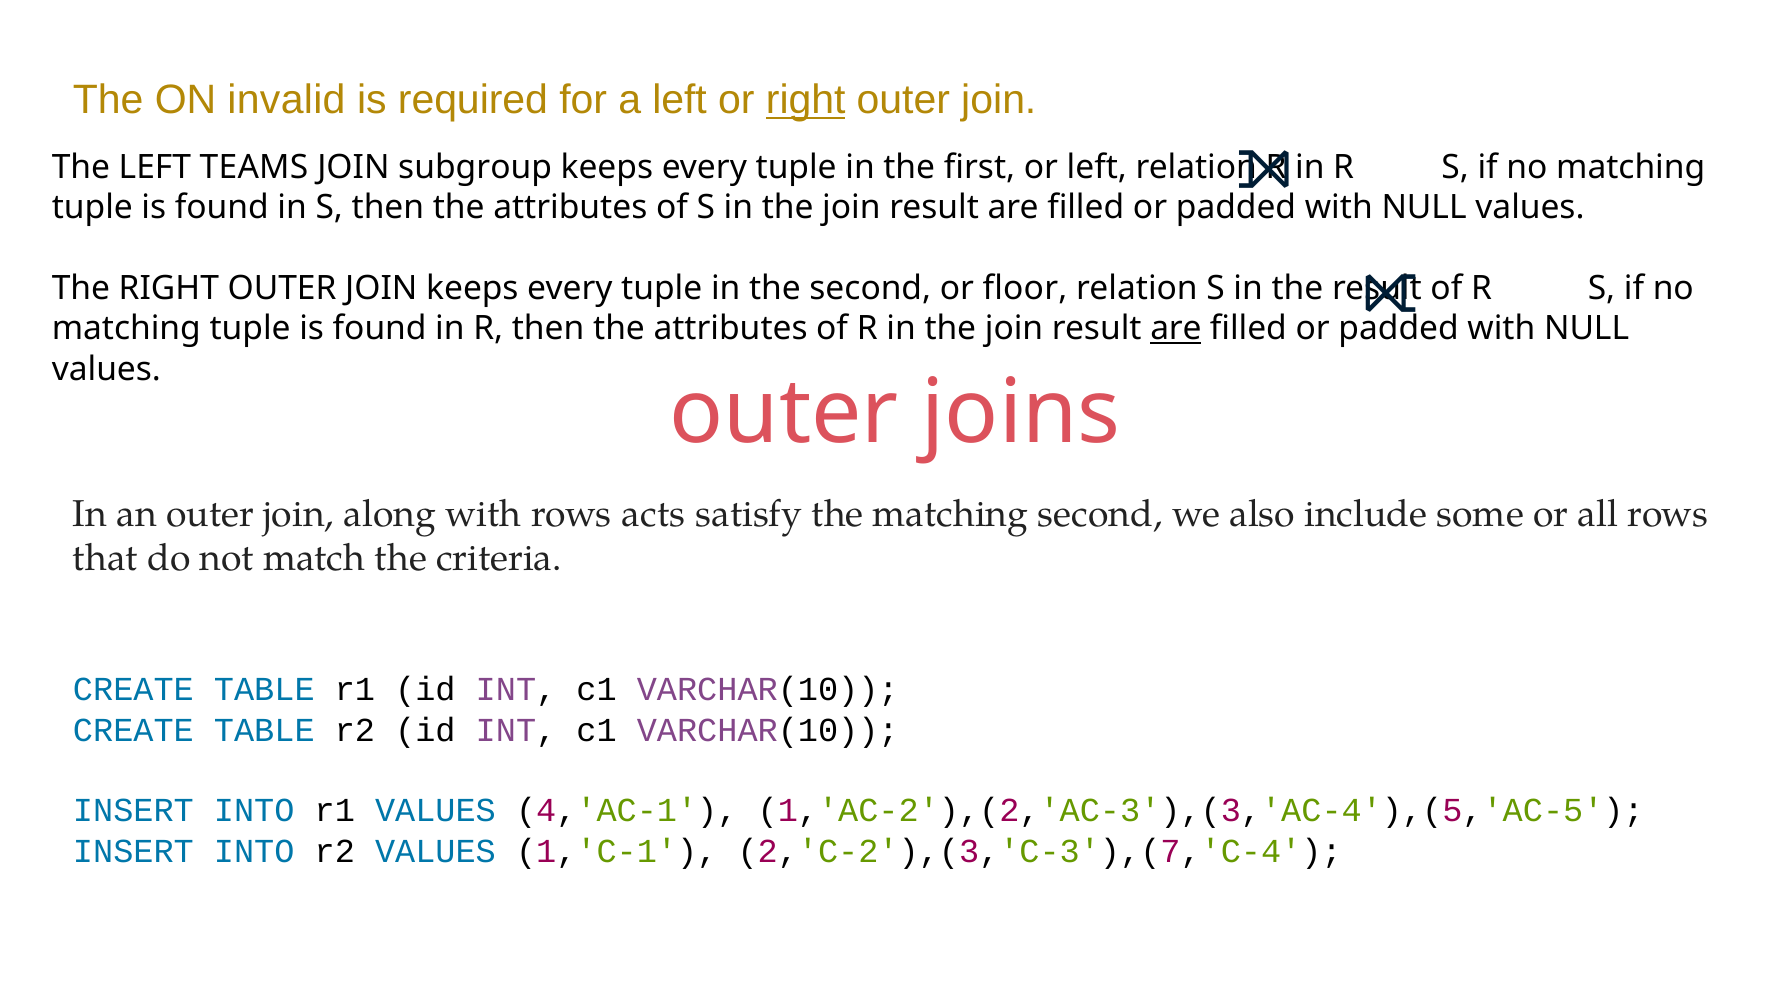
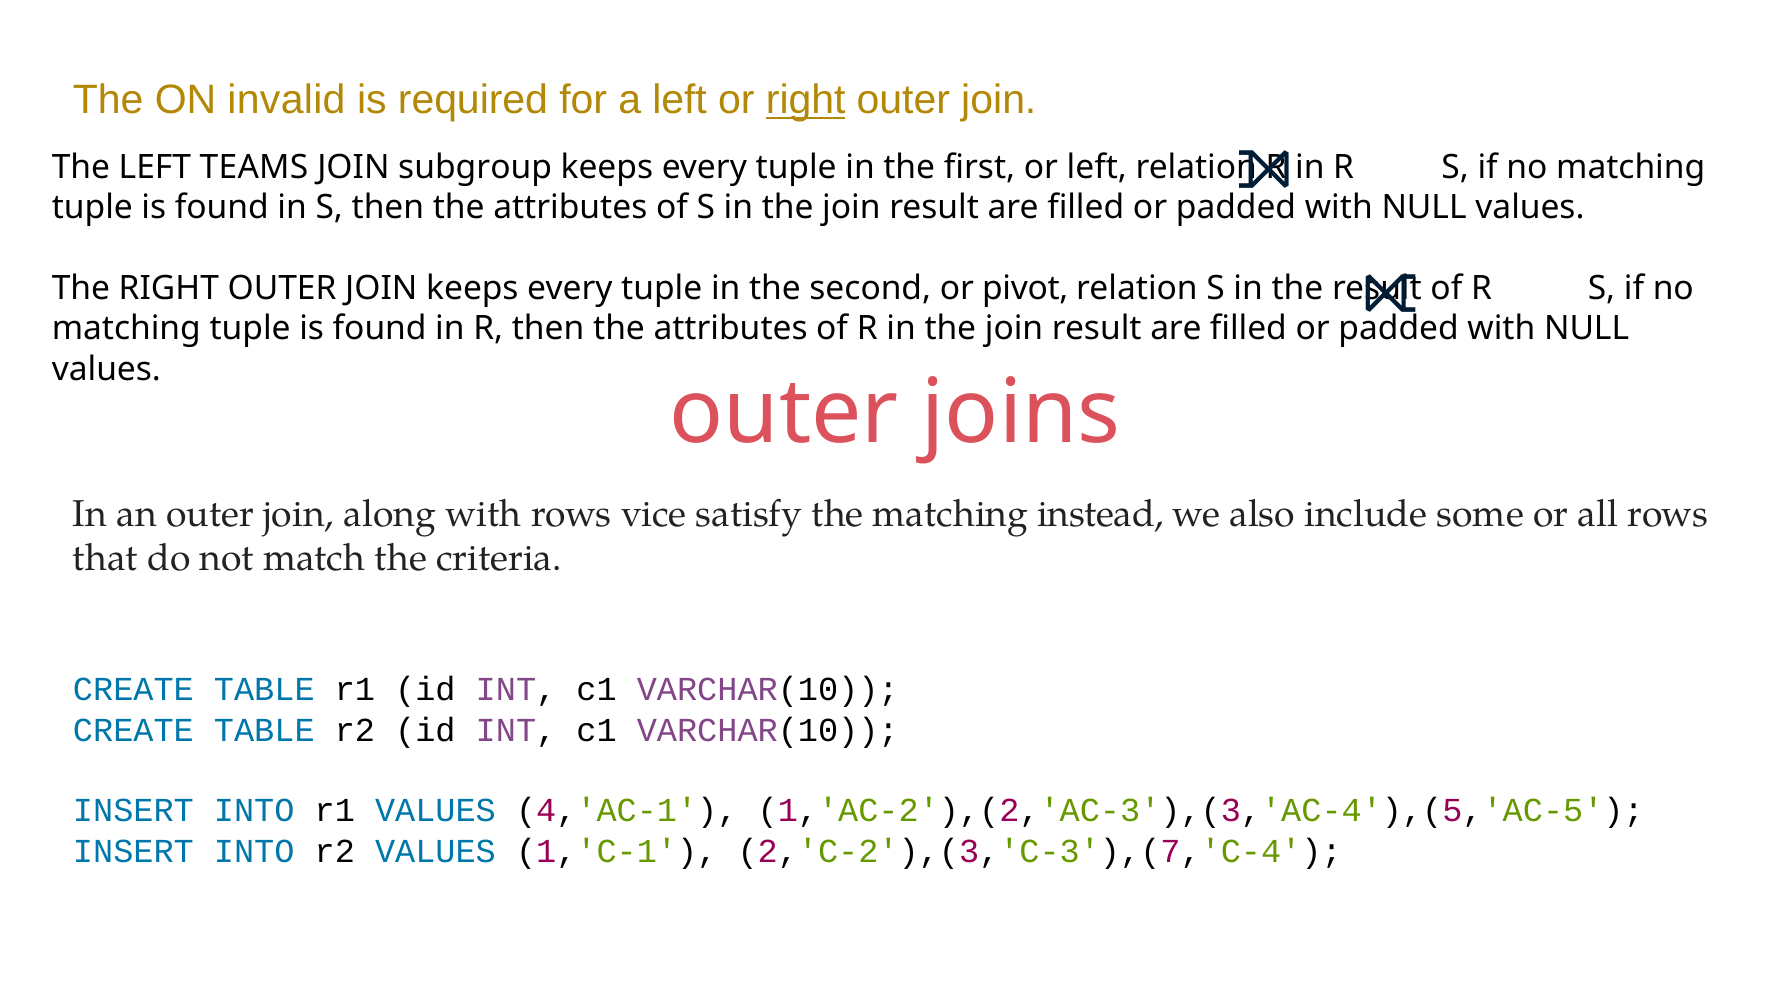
floor: floor -> pivot
are at (1176, 329) underline: present -> none
acts: acts -> vice
matching second: second -> instead
